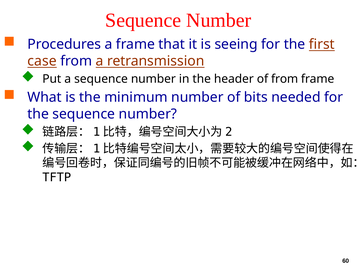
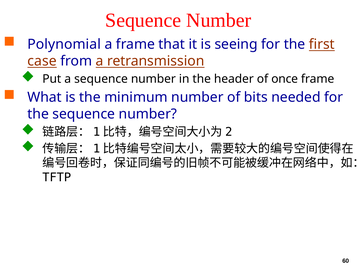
Procedures: Procedures -> Polynomial
of from: from -> once
